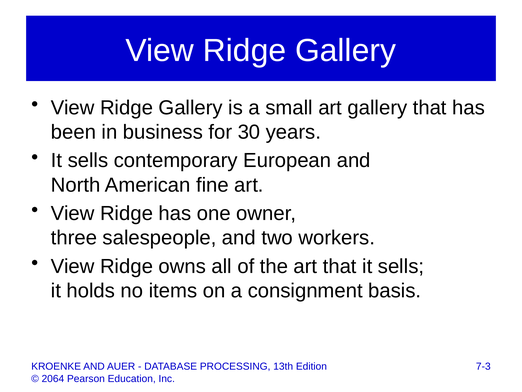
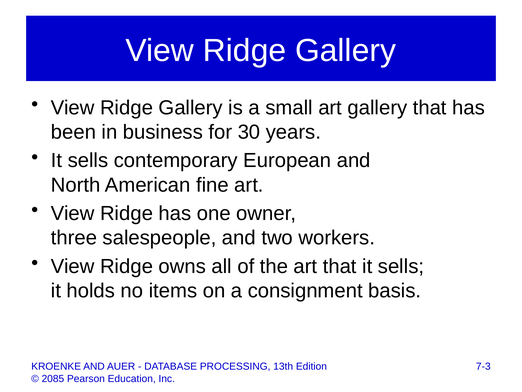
2064: 2064 -> 2085
